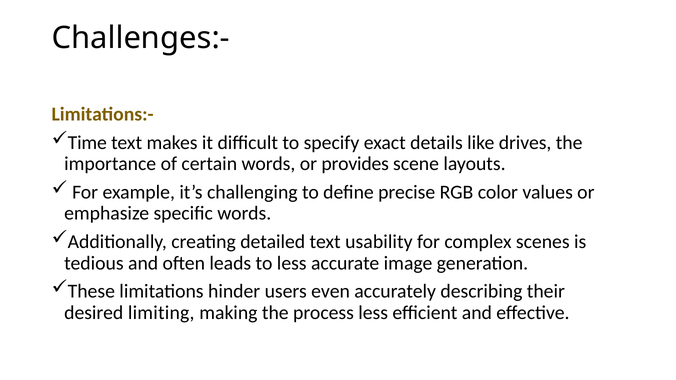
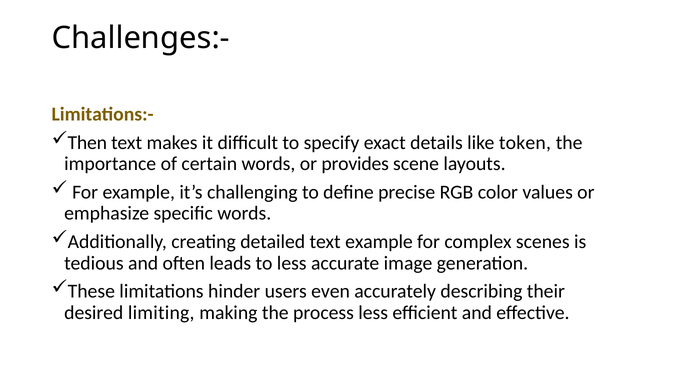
Time: Time -> Then
drives: drives -> token
text usability: usability -> example
